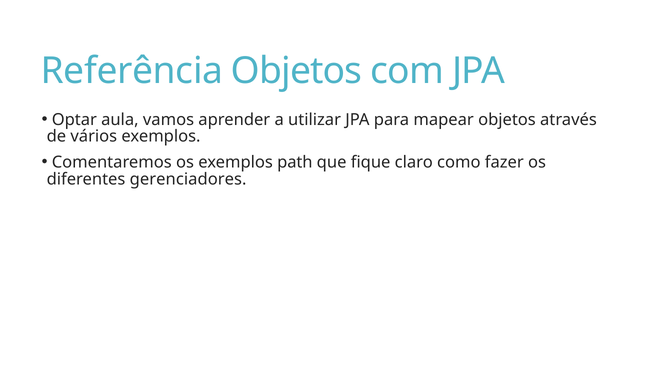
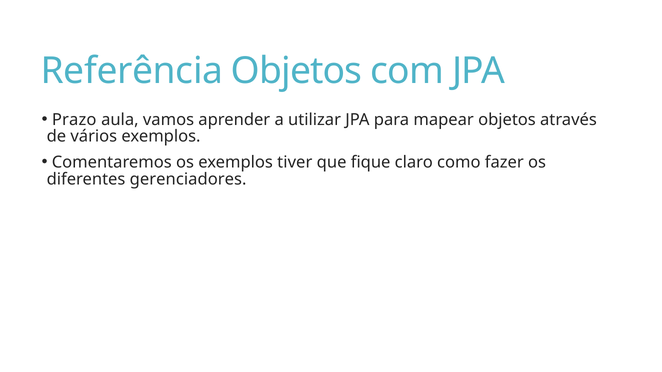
Optar: Optar -> Prazo
path: path -> tiver
